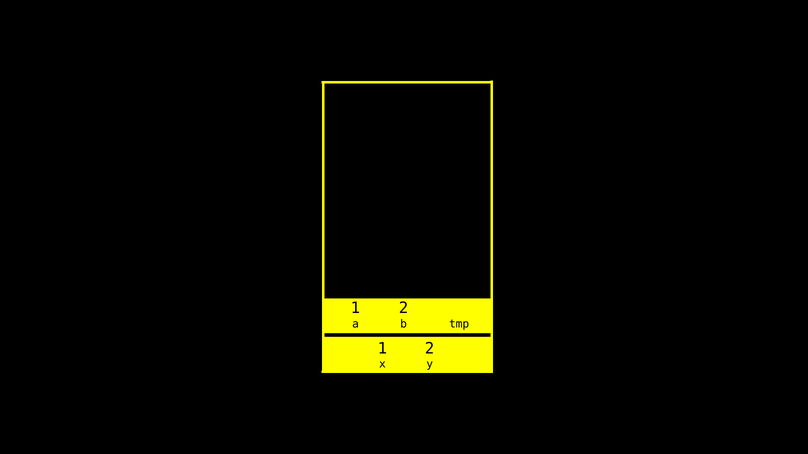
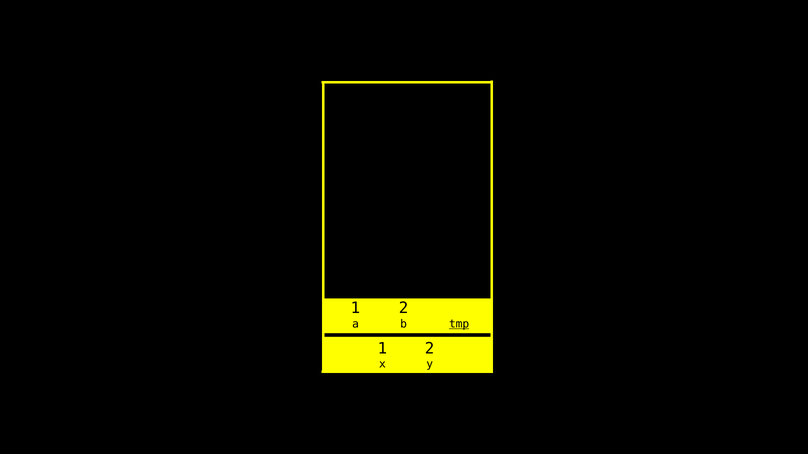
tmp underline: none -> present
